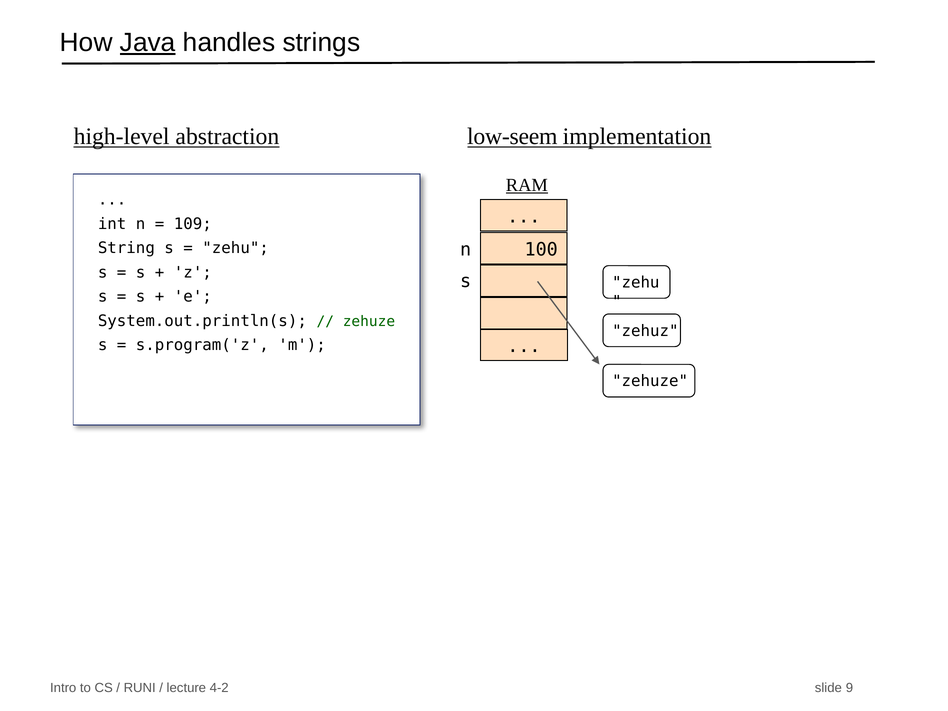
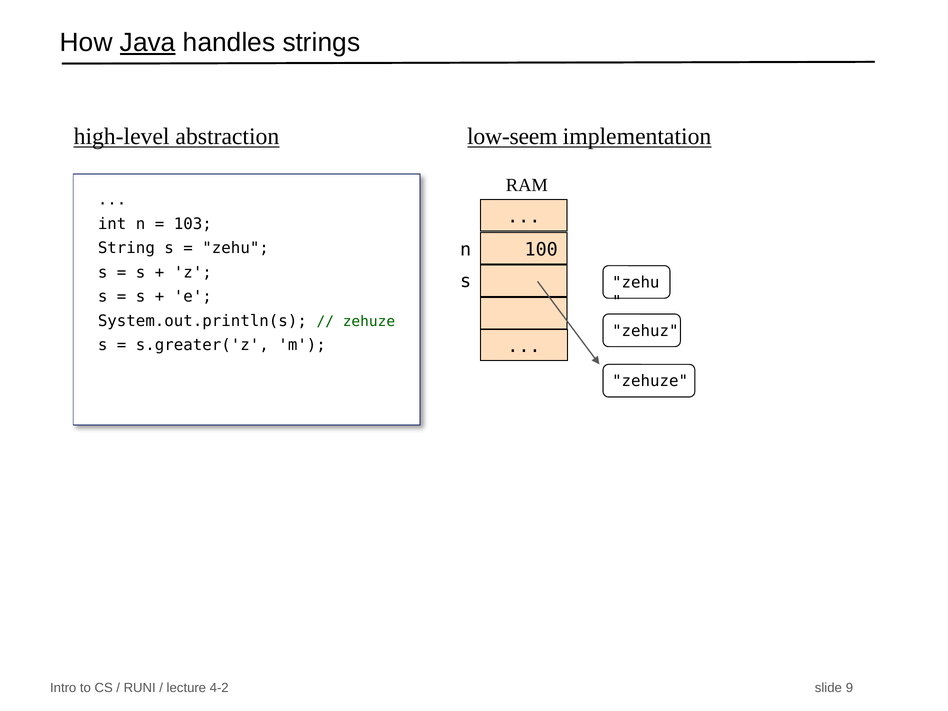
RAM underline: present -> none
109: 109 -> 103
s.program('z: s.program('z -> s.greater('z
